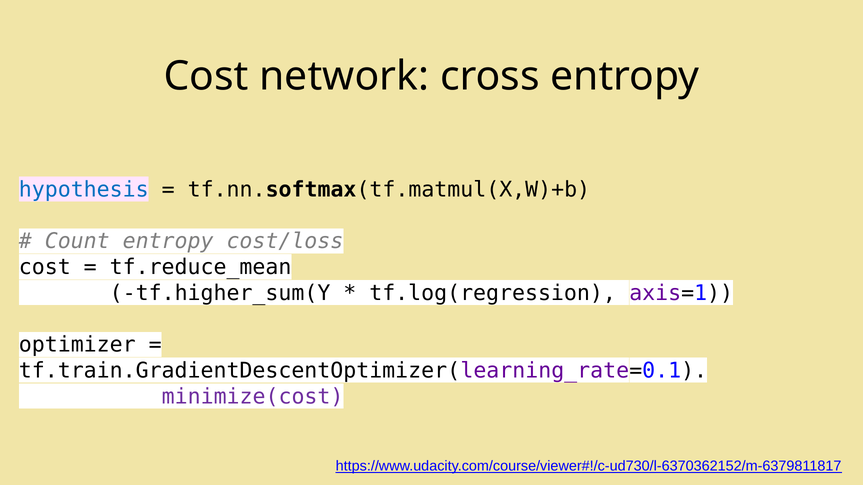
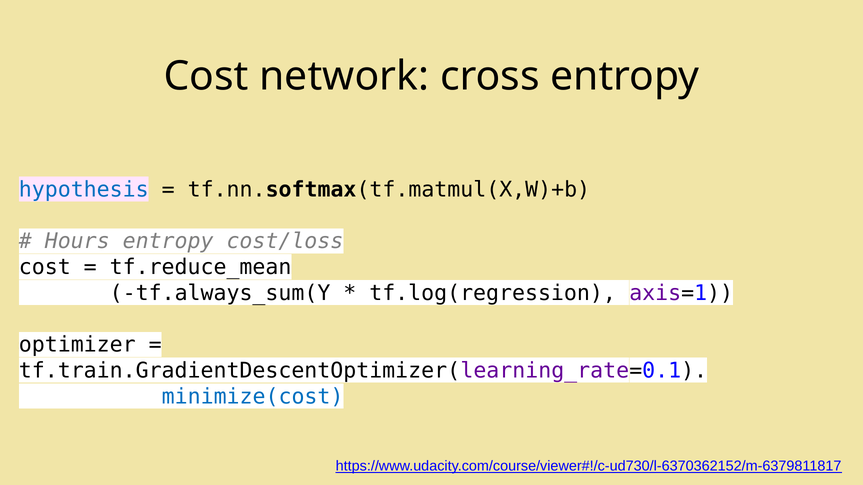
Count: Count -> Hours
tf.higher_sum(Y: tf.higher_sum(Y -> tf.always_sum(Y
minimize(cost colour: purple -> blue
